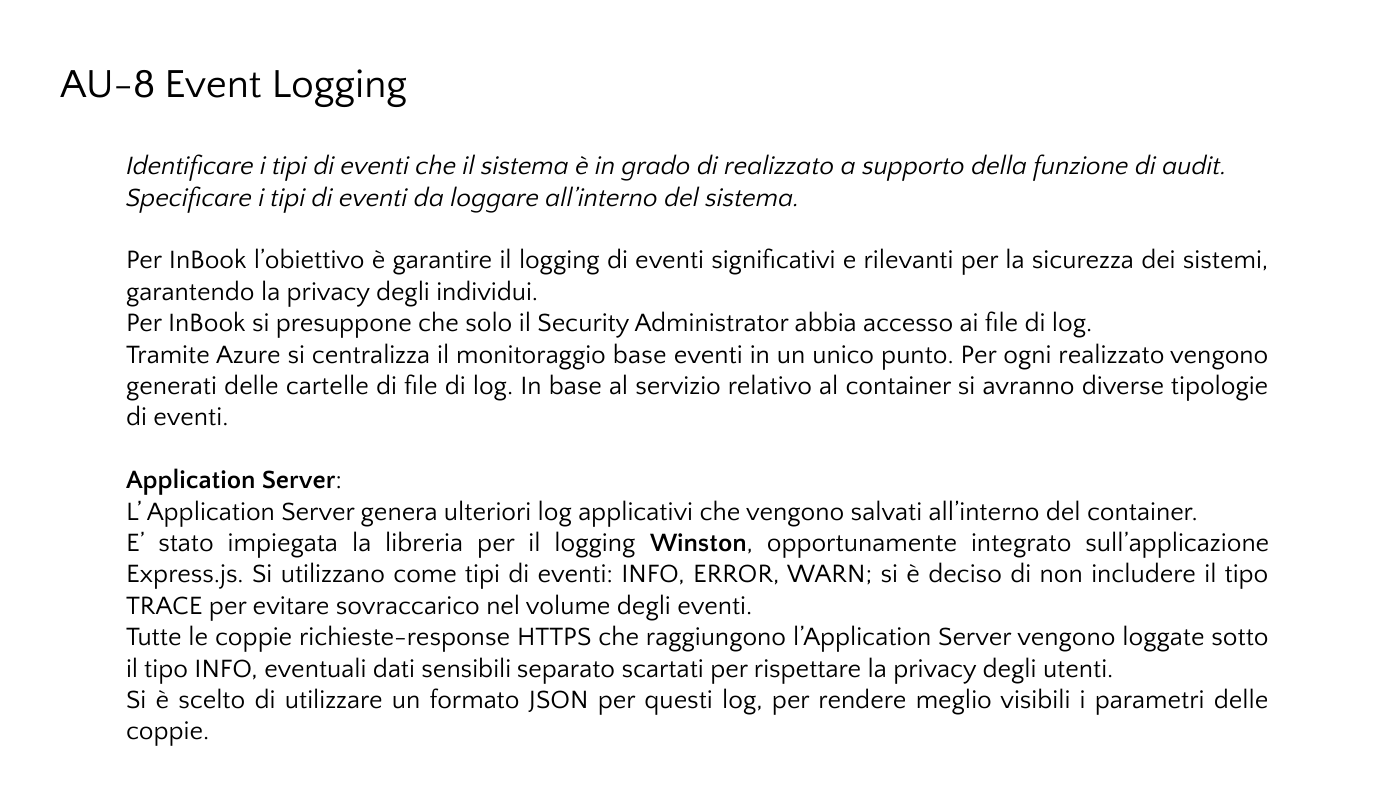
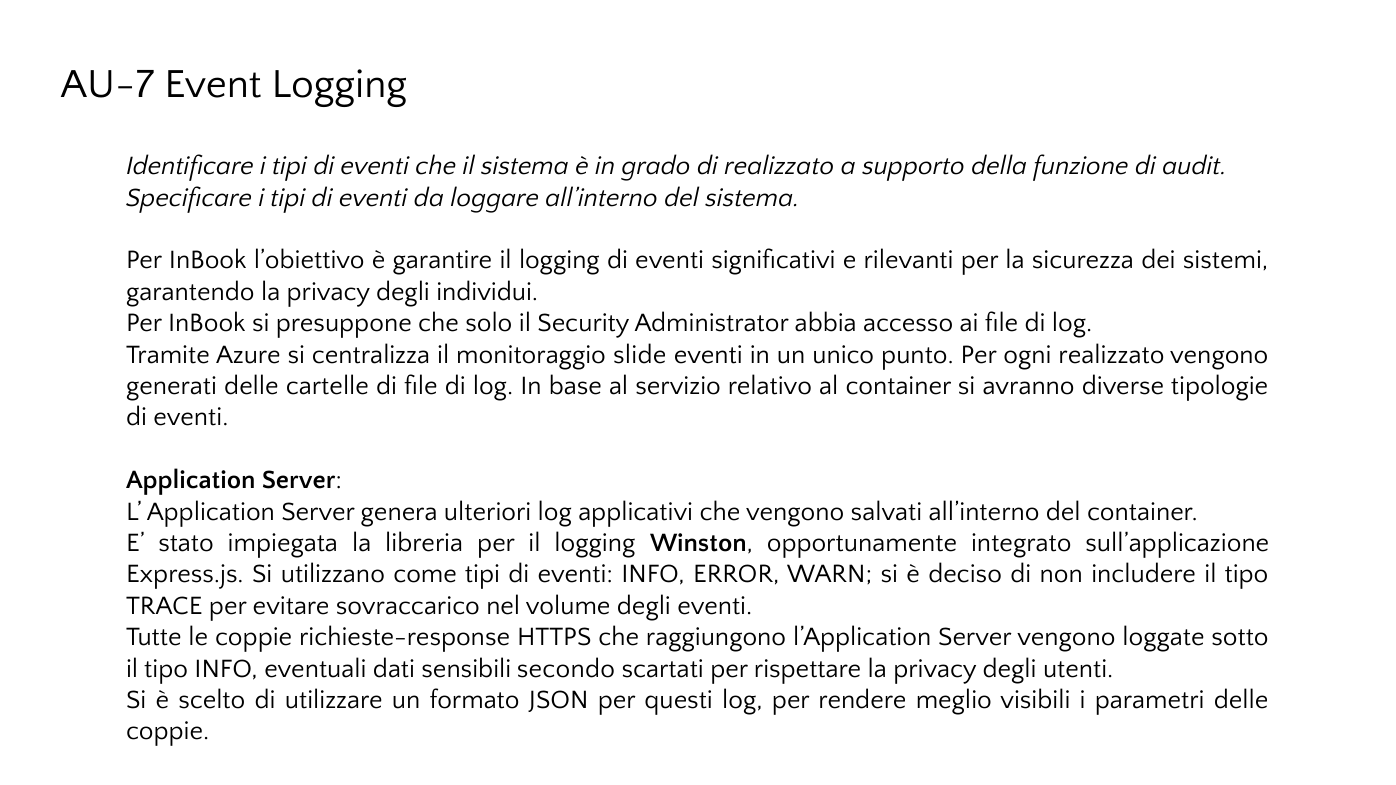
AU-8: AU-8 -> AU-7
monitoraggio base: base -> slide
separato: separato -> secondo
